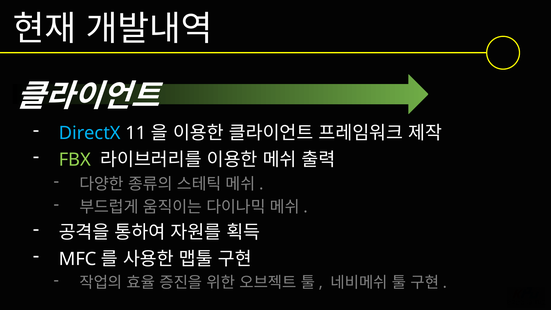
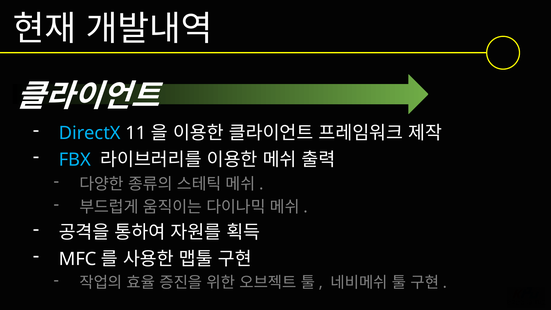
FBX colour: light green -> light blue
